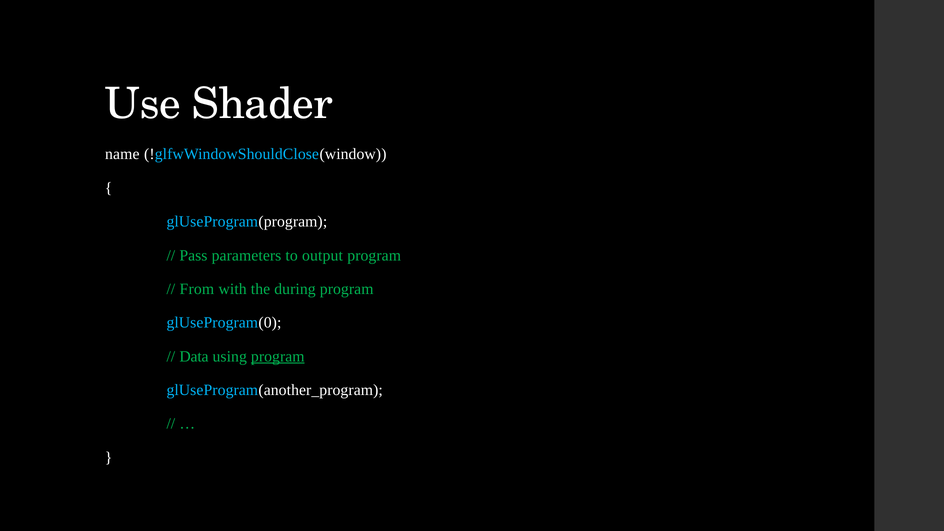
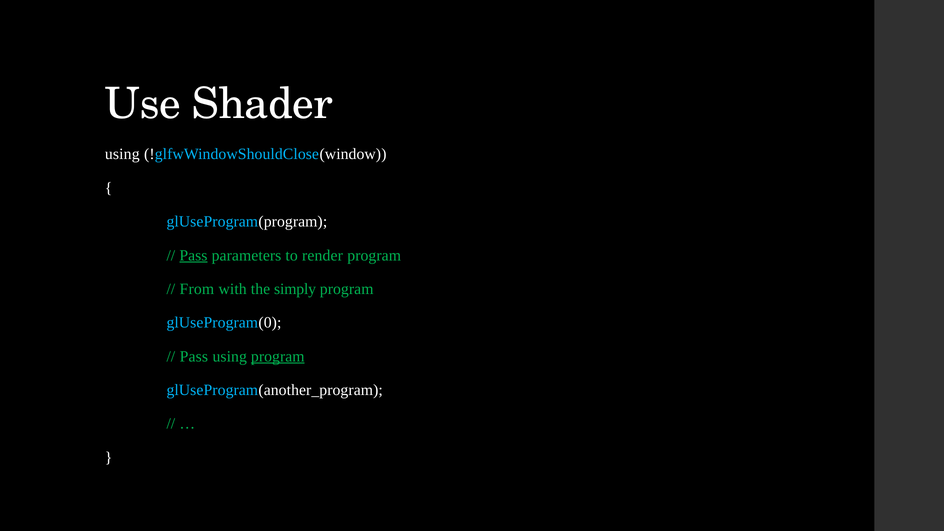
name at (122, 154): name -> using
Pass at (193, 255) underline: none -> present
output: output -> render
during: during -> simply
Data at (194, 356): Data -> Pass
